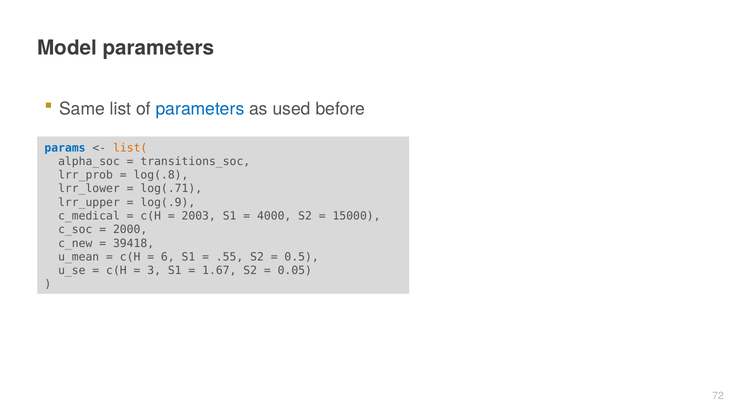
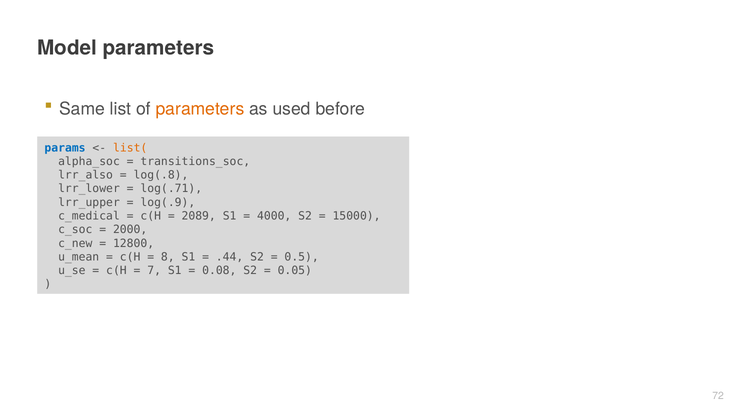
parameters at (200, 109) colour: blue -> orange
lrr_prob: lrr_prob -> lrr_also
2003: 2003 -> 2089
39418: 39418 -> 12800
6: 6 -> 8
.55: .55 -> .44
3: 3 -> 7
1.67: 1.67 -> 0.08
